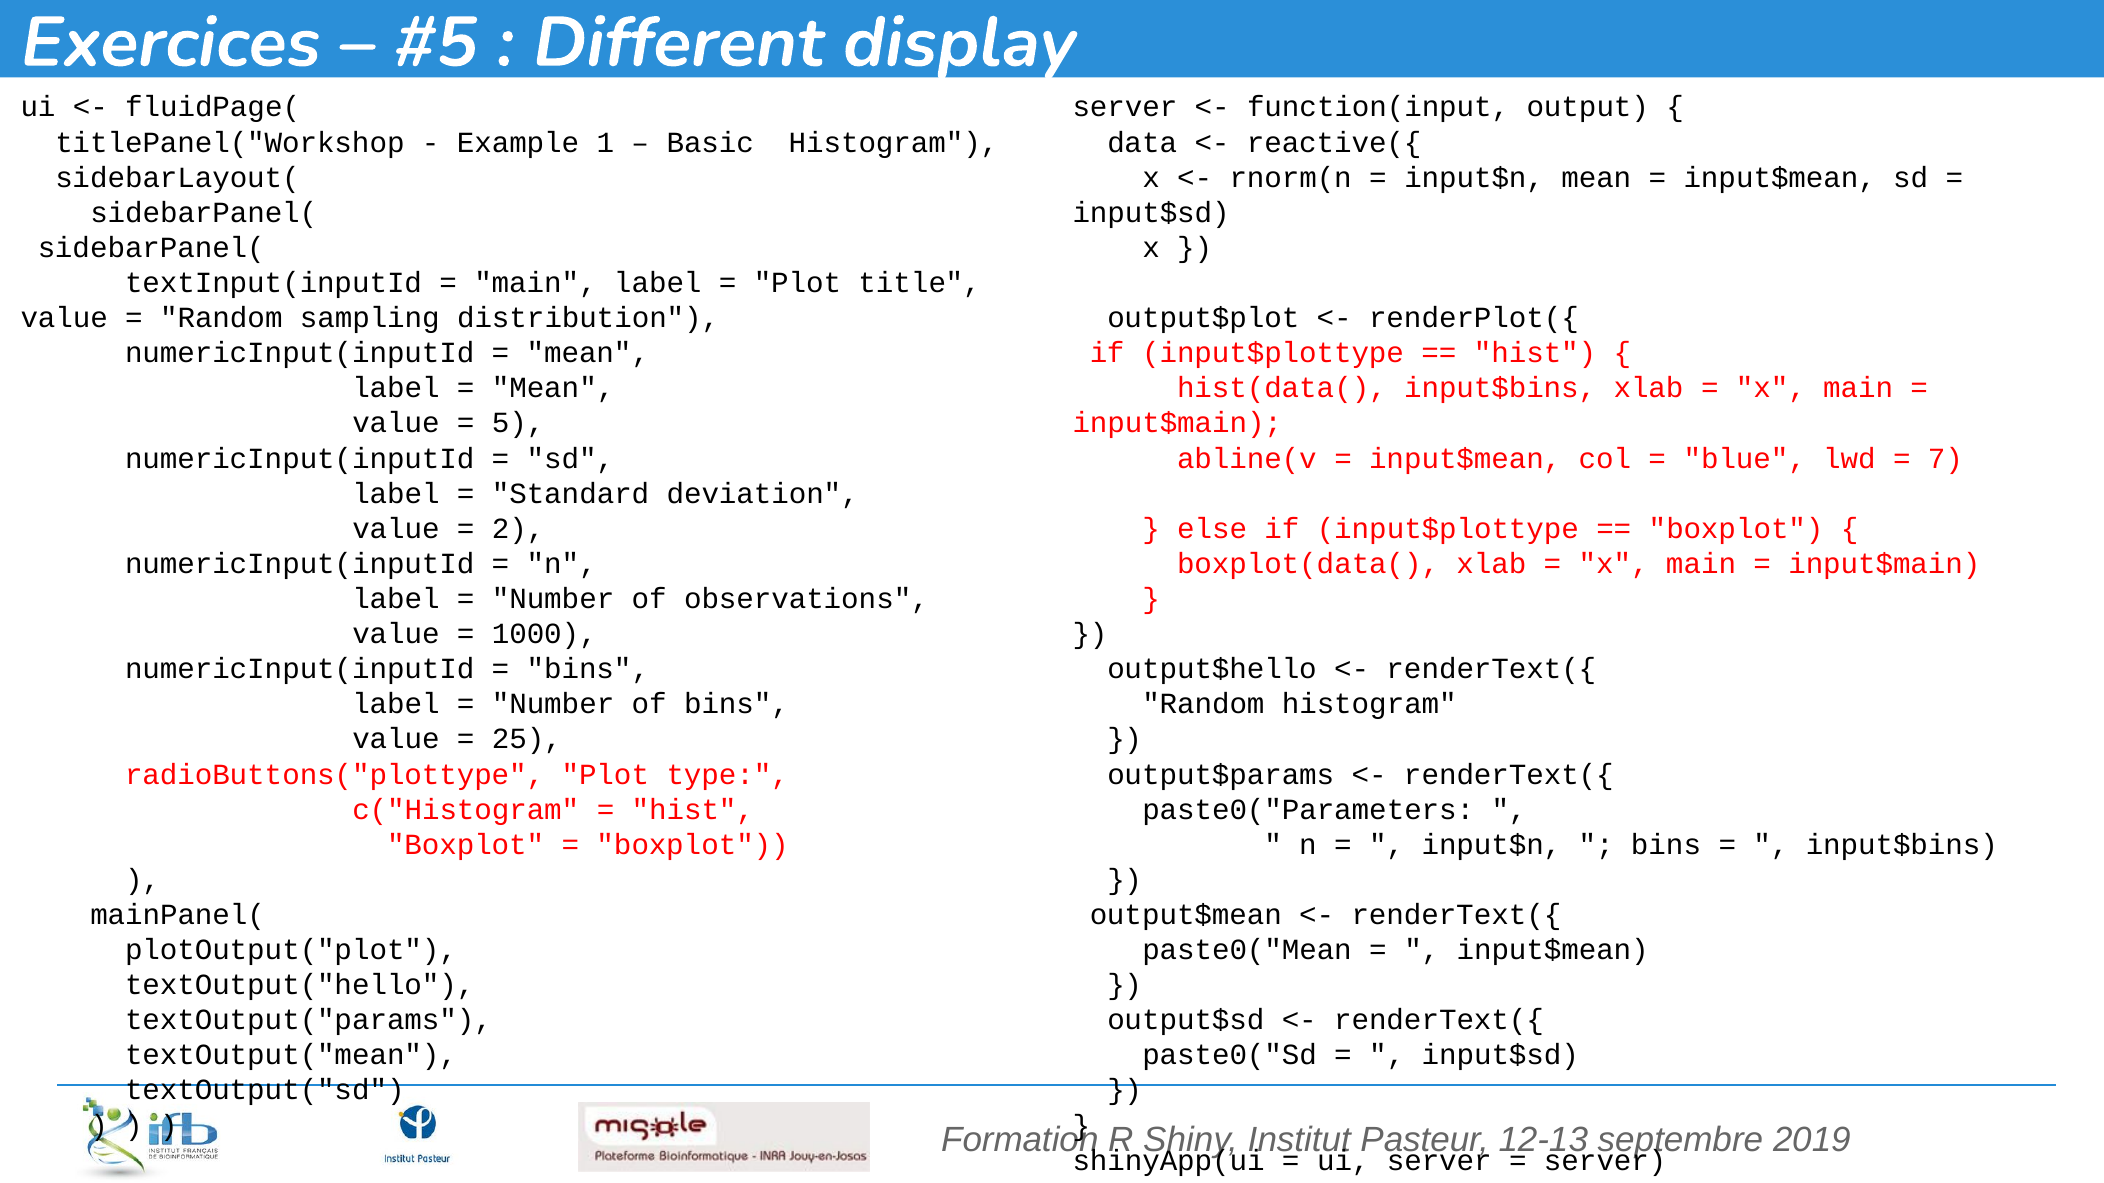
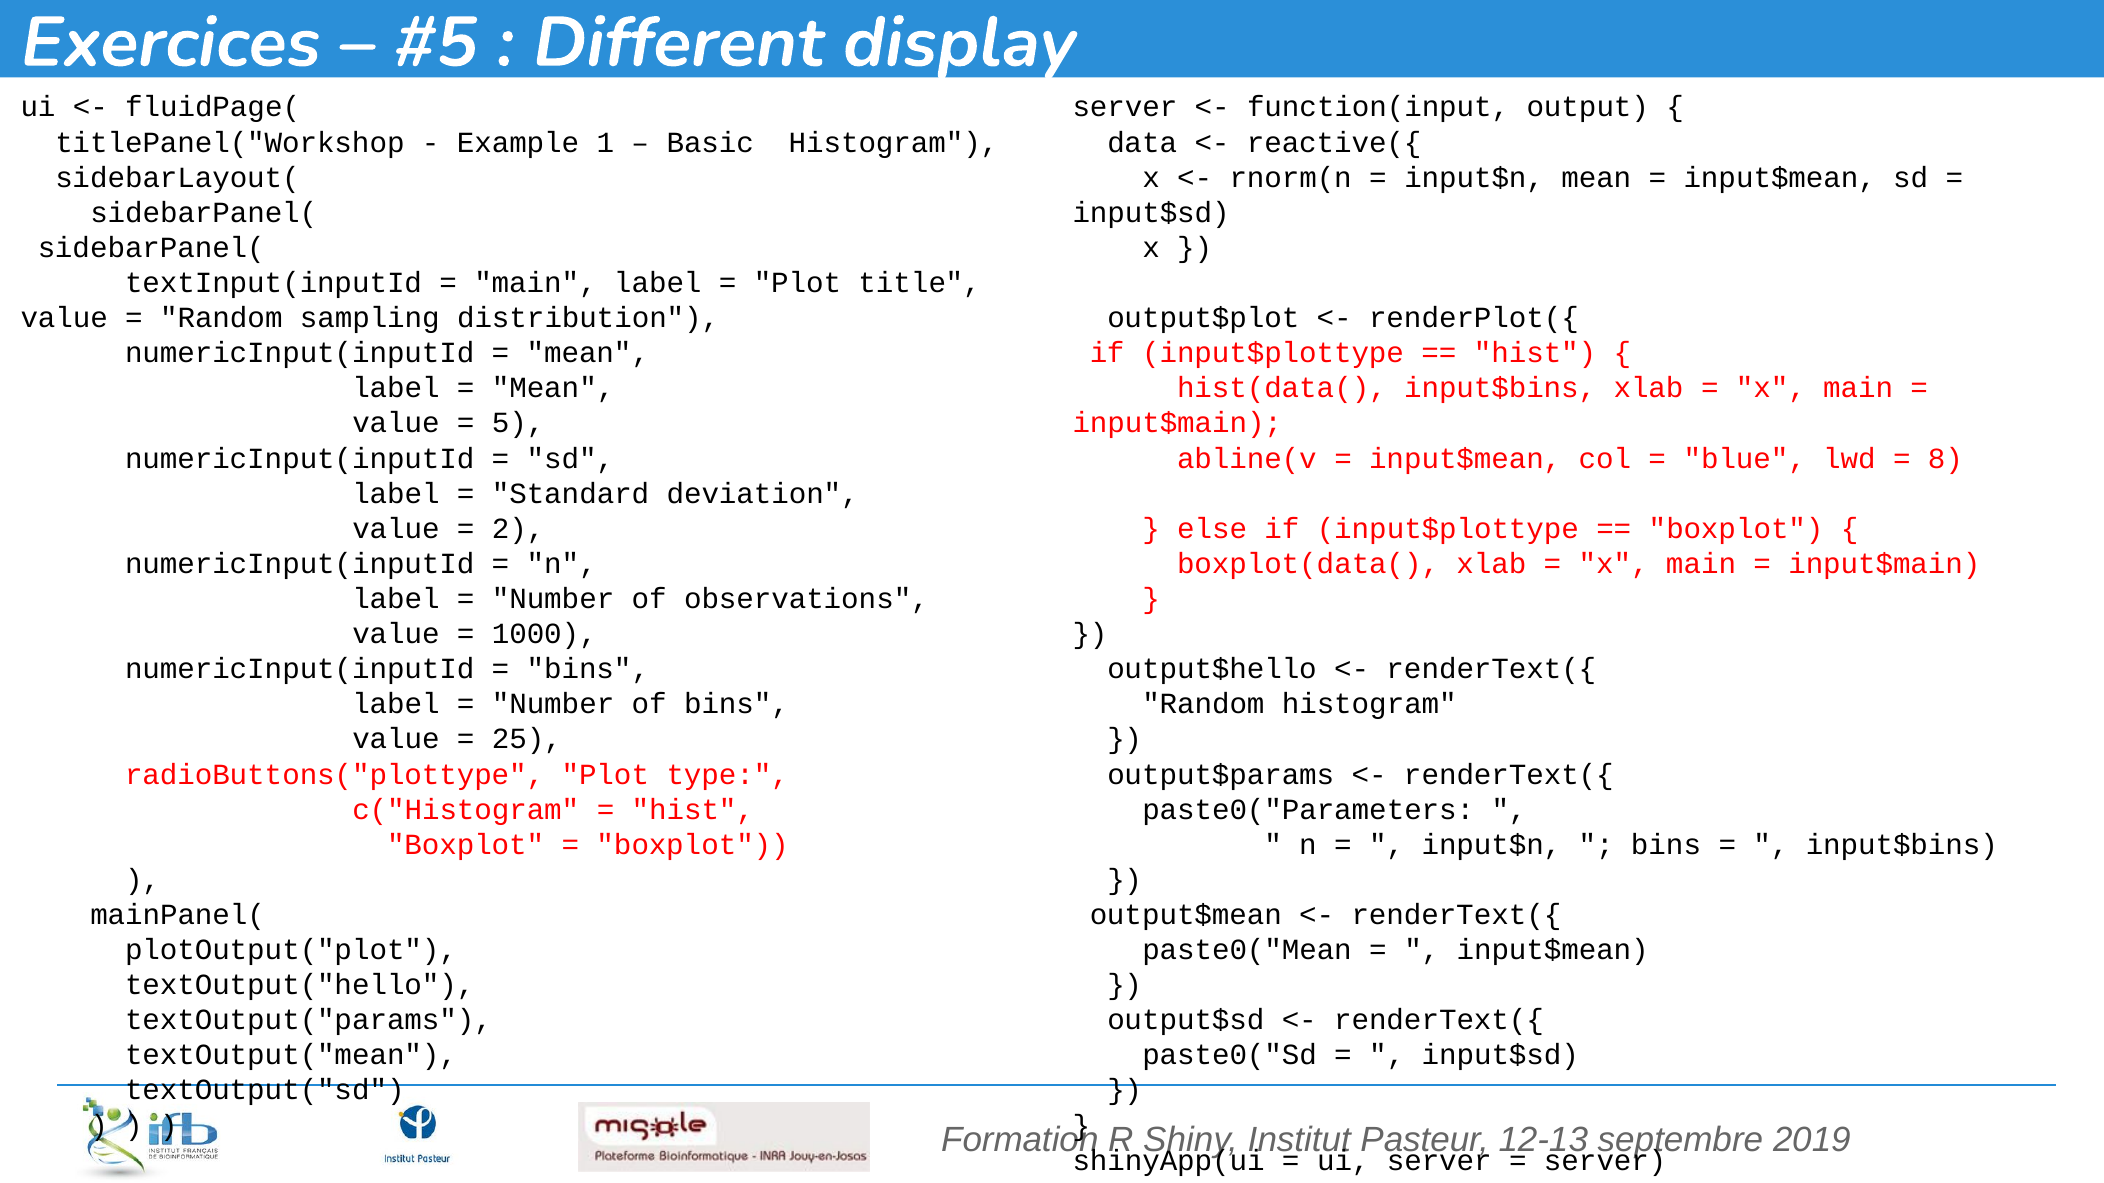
7: 7 -> 8
